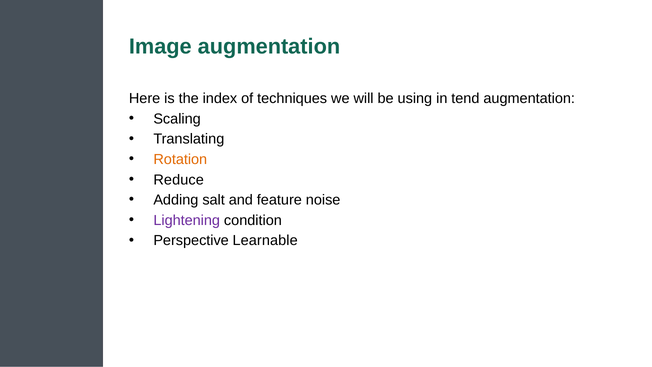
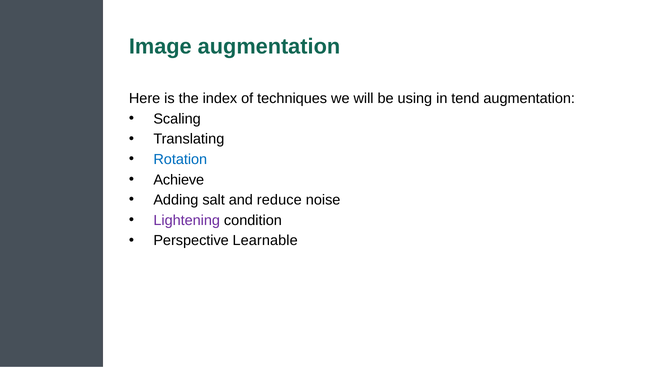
Rotation colour: orange -> blue
Reduce: Reduce -> Achieve
feature: feature -> reduce
